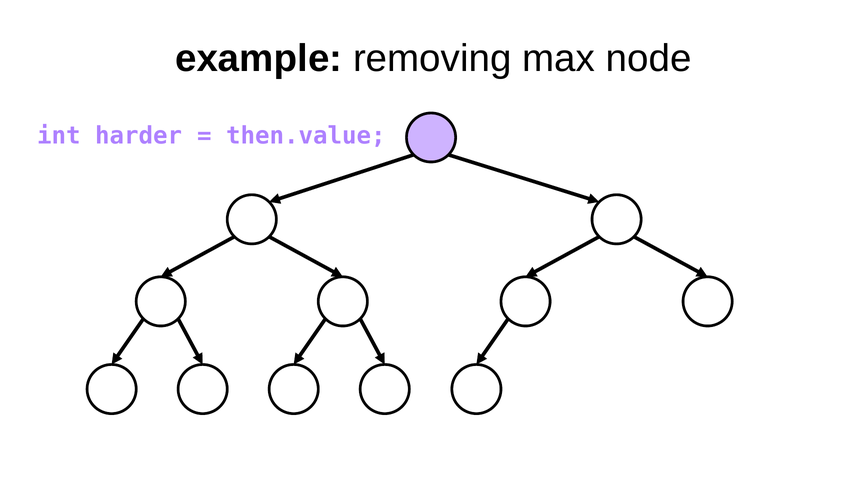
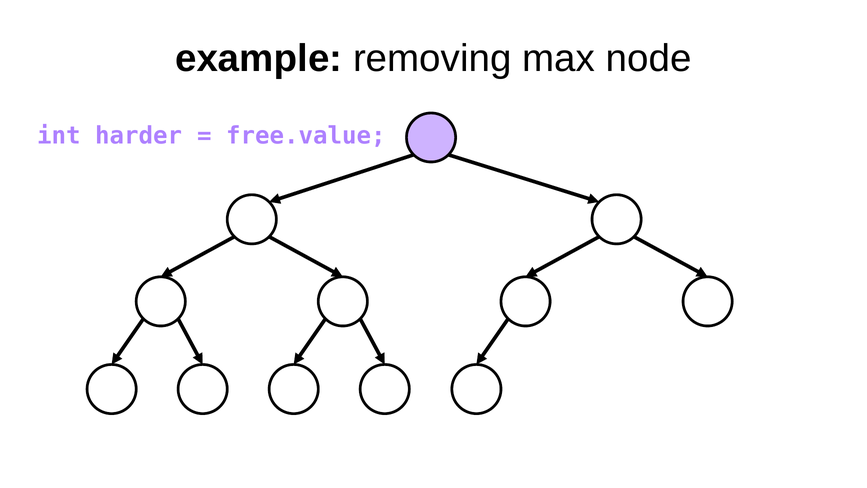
then.value: then.value -> free.value
